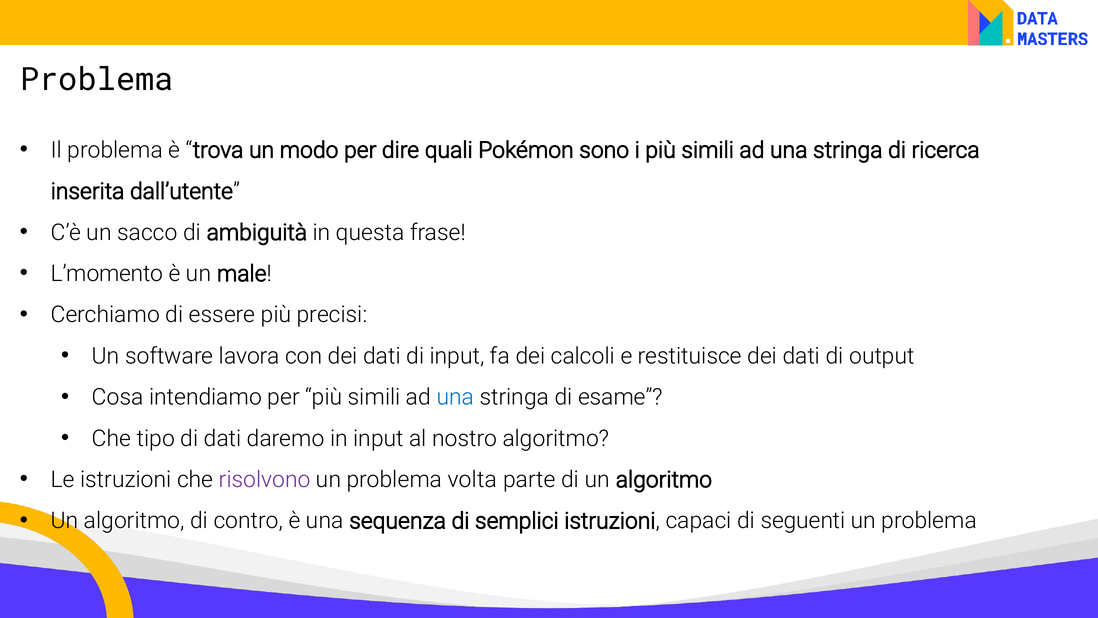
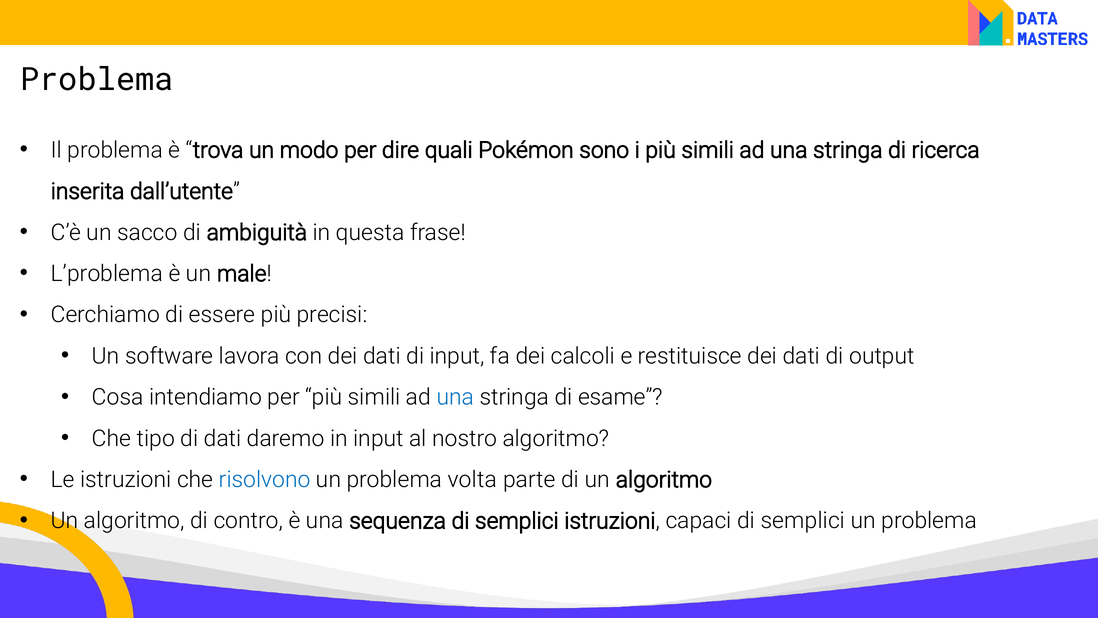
L’momento: L’momento -> L’problema
risolvono colour: purple -> blue
capaci di seguenti: seguenti -> semplici
